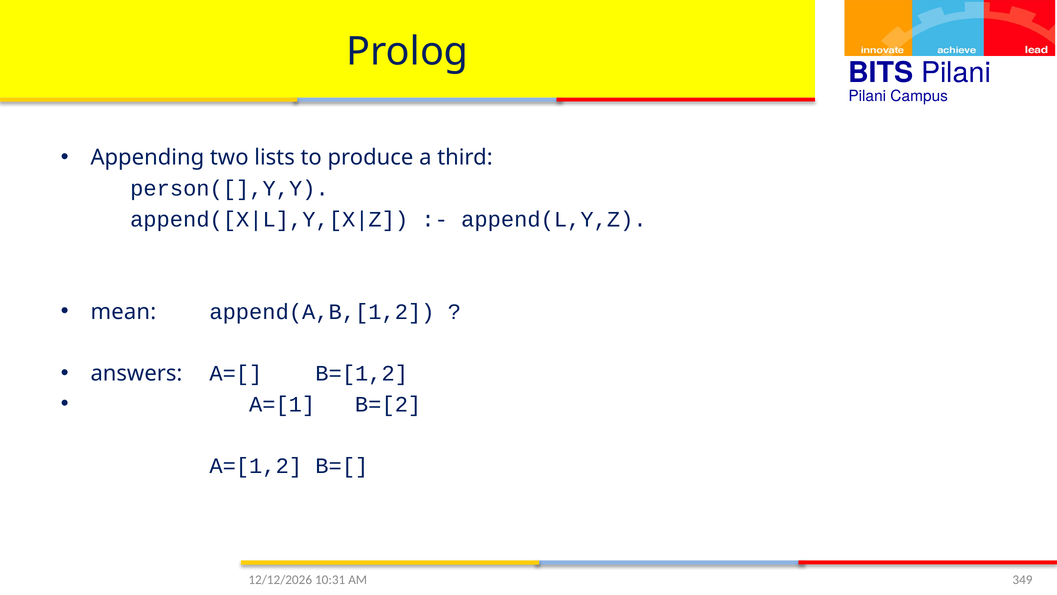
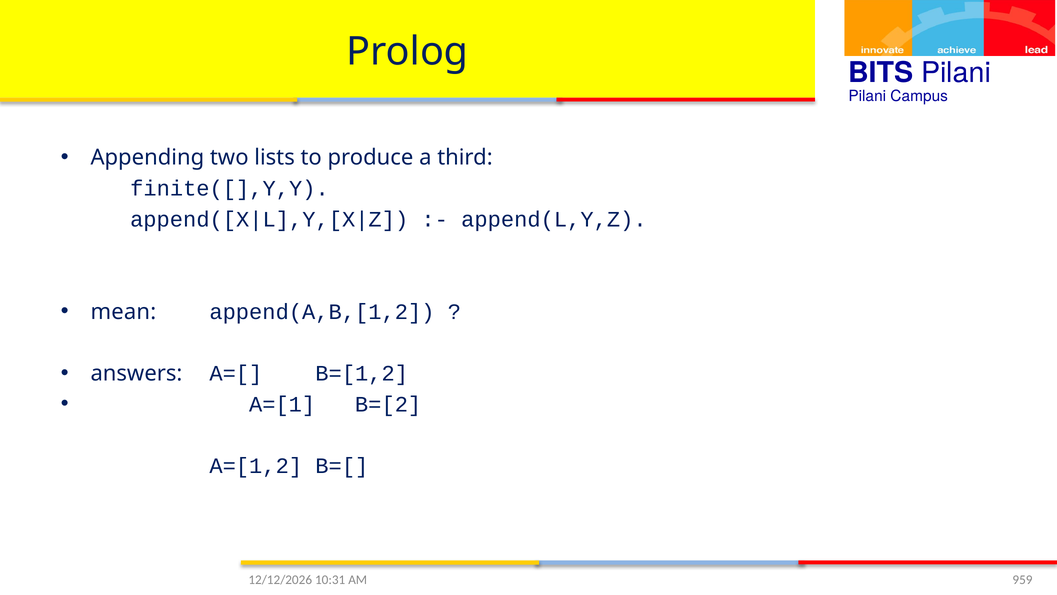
person([],Y,Y: person([],Y,Y -> finite([],Y,Y
349: 349 -> 959
